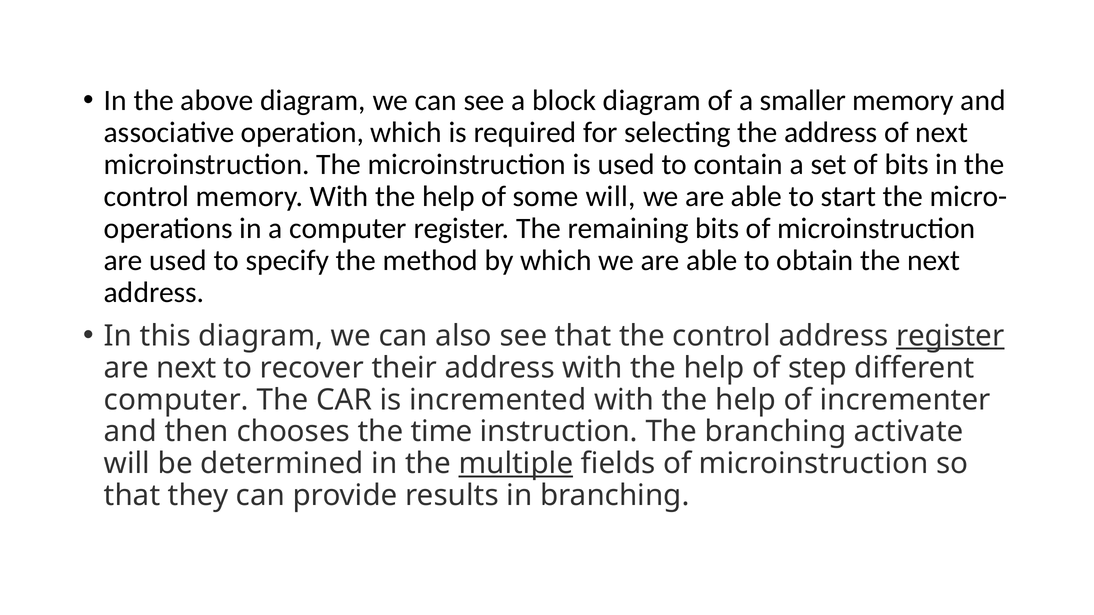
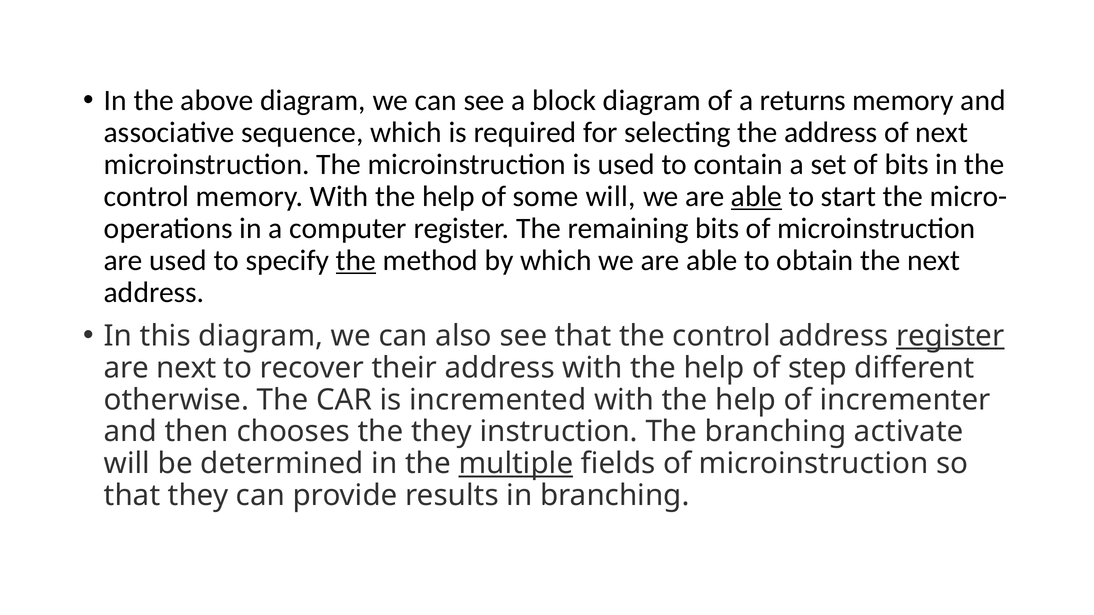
smaller: smaller -> returns
operation: operation -> sequence
able at (757, 197) underline: none -> present
the at (356, 261) underline: none -> present
computer at (176, 400): computer -> otherwise
the time: time -> they
